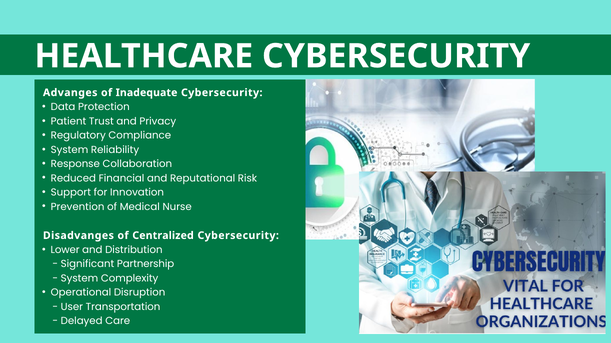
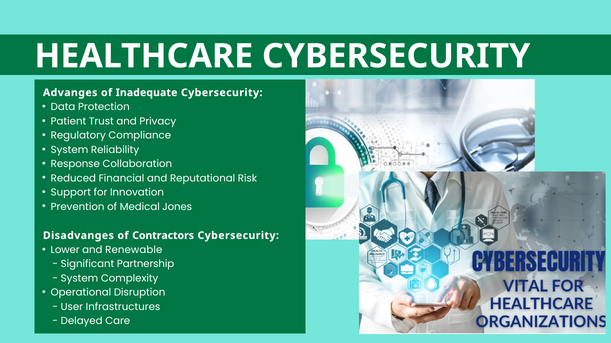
Nurse: Nurse -> Jones
Centralized: Centralized -> Contractors
Distribution: Distribution -> Renewable
Transportation: Transportation -> Infrastructures
